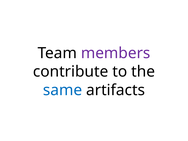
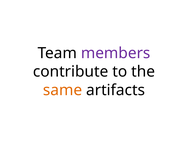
same colour: blue -> orange
